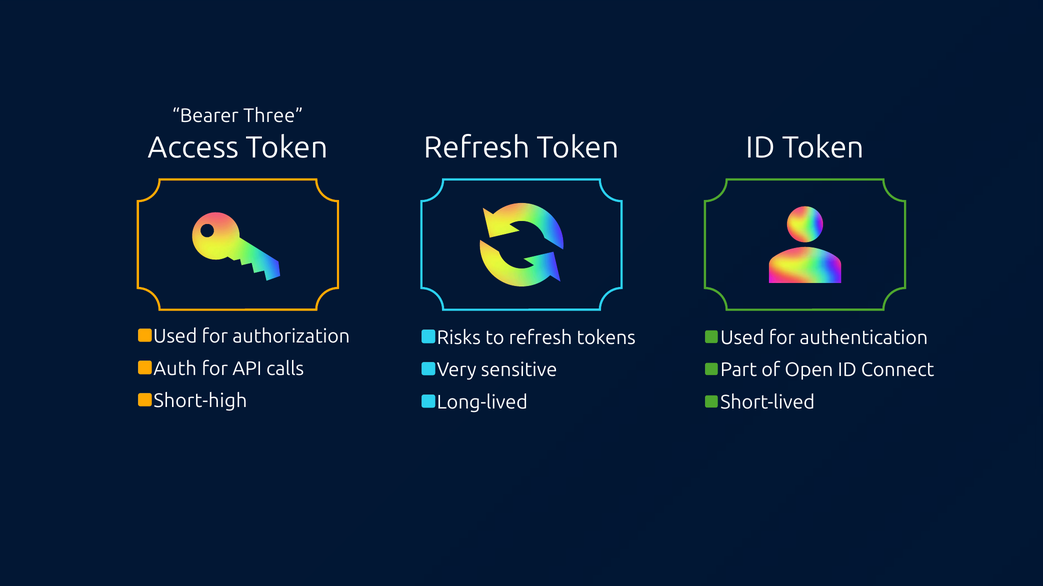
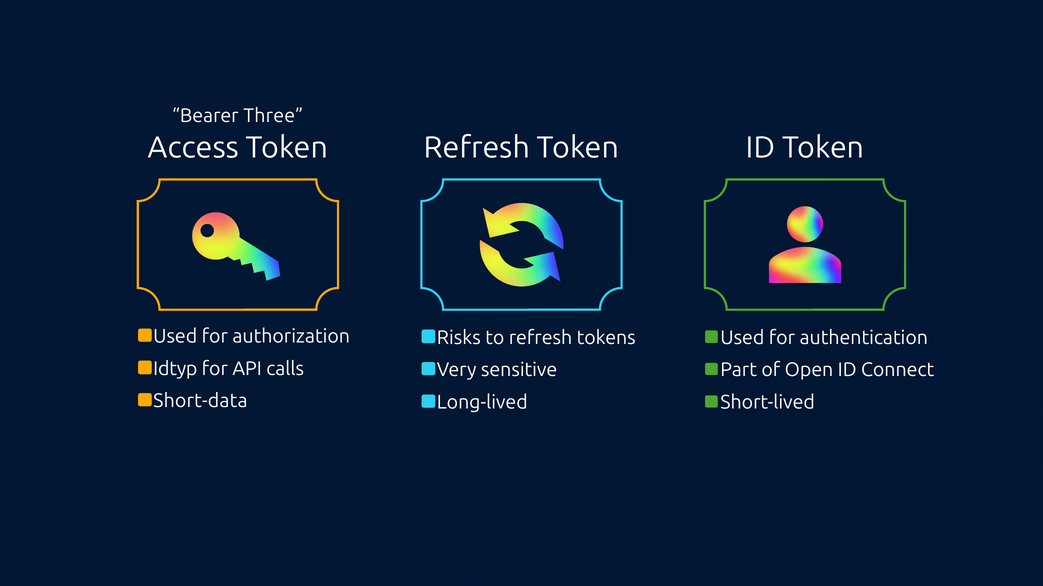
Auth: Auth -> Idtyp
Short-high: Short-high -> Short-data
